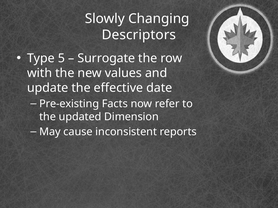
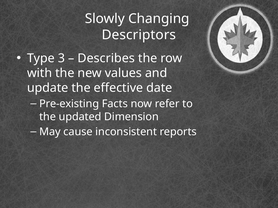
5: 5 -> 3
Surrogate: Surrogate -> Describes
